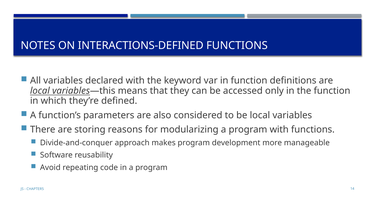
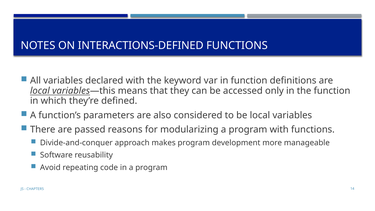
storing: storing -> passed
